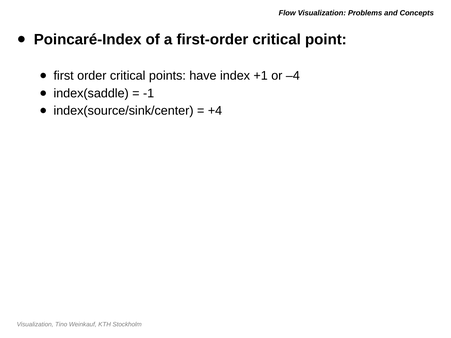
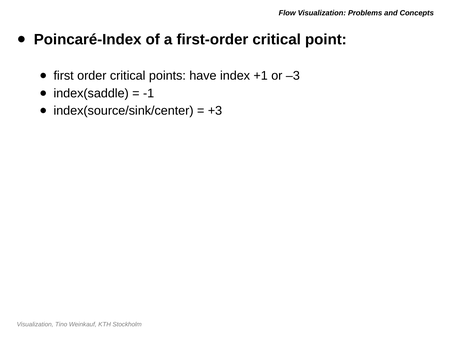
–4: –4 -> –3
+4: +4 -> +3
